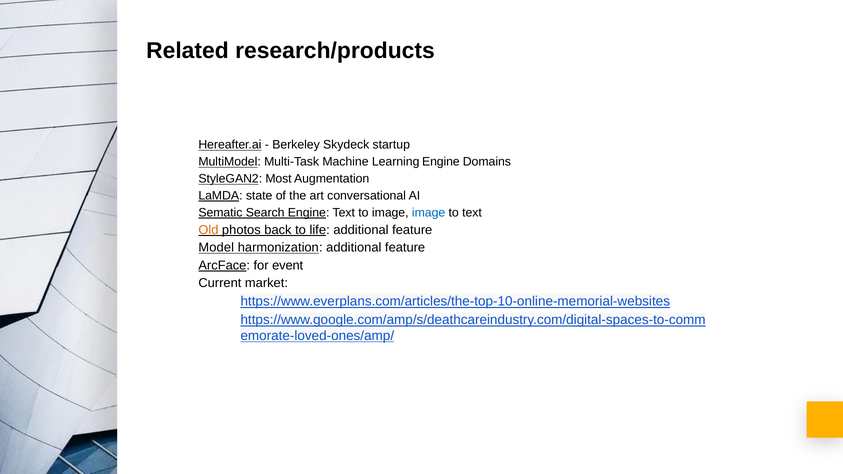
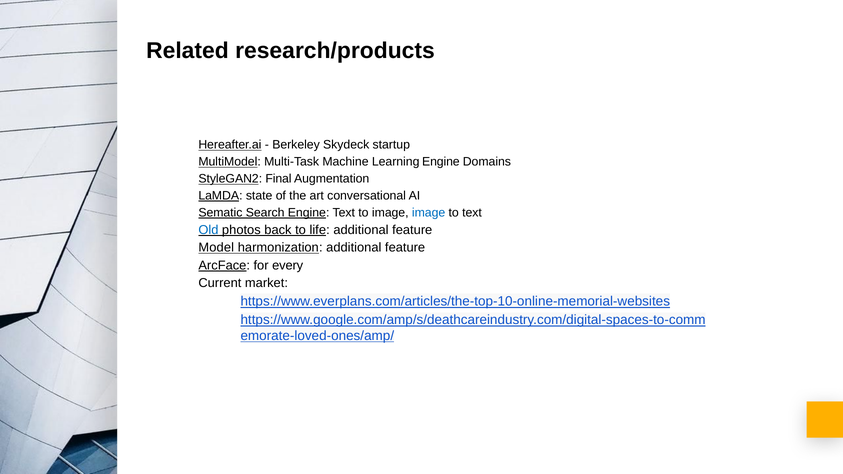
Most: Most -> Final
Old colour: orange -> blue
event: event -> every
